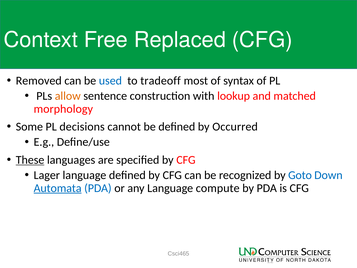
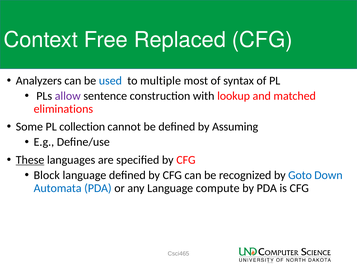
Removed: Removed -> Analyzers
tradeoff: tradeoff -> multiple
allow colour: orange -> purple
morphology: morphology -> eliminations
decisions: decisions -> collection
Occurred: Occurred -> Assuming
Lager: Lager -> Block
Automata underline: present -> none
